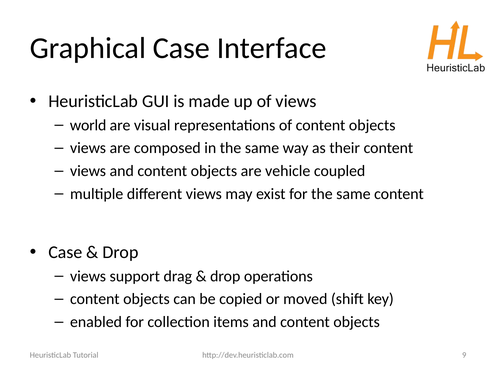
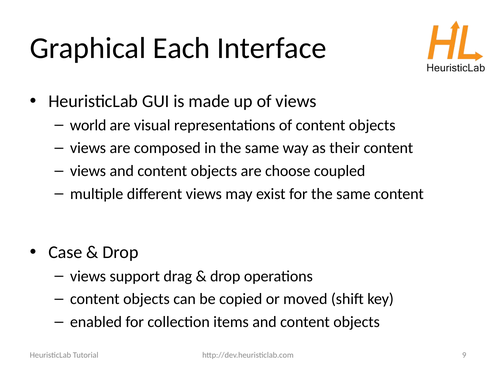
Graphical Case: Case -> Each
vehicle: vehicle -> choose
